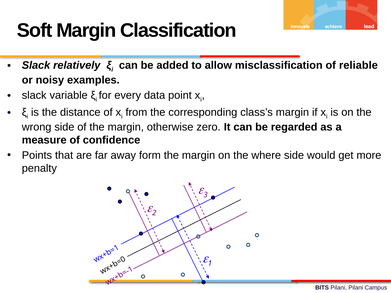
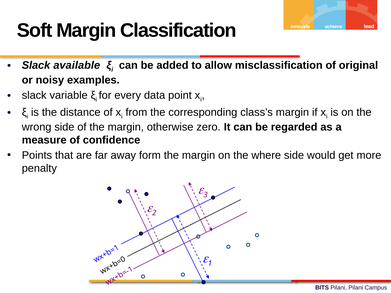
relatively: relatively -> available
reliable: reliable -> original
